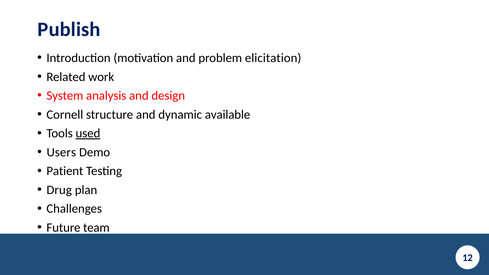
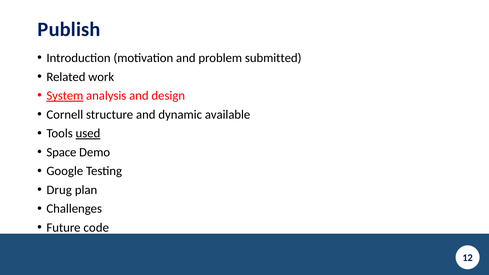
elicitation: elicitation -> submitted
System underline: none -> present
Users: Users -> Space
Patient: Patient -> Google
team: team -> code
